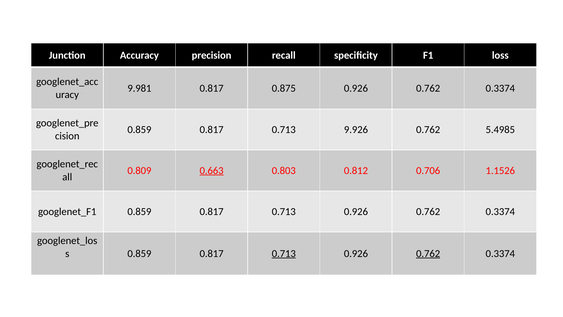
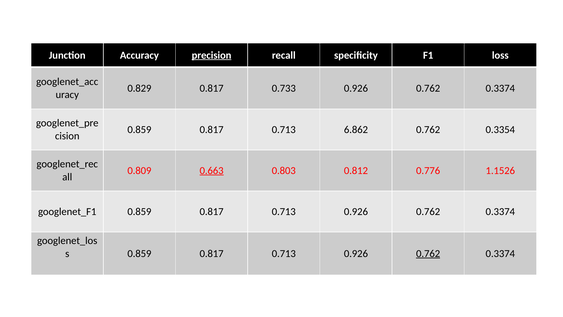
precision underline: none -> present
9.981: 9.981 -> 0.829
0.875: 0.875 -> 0.733
9.926: 9.926 -> 6.862
5.4985: 5.4985 -> 0.3354
0.706: 0.706 -> 0.776
0.713 at (284, 253) underline: present -> none
